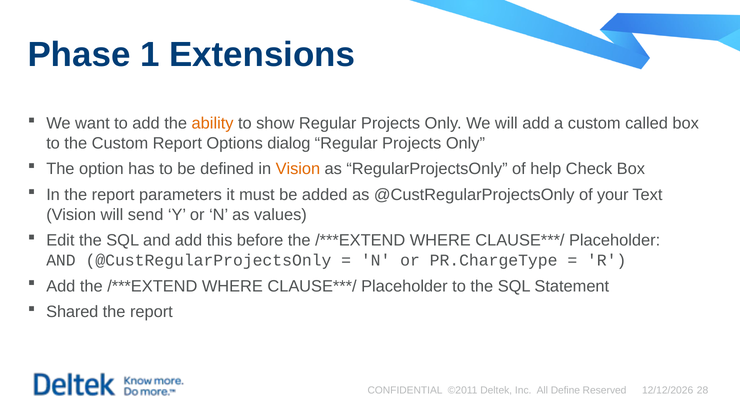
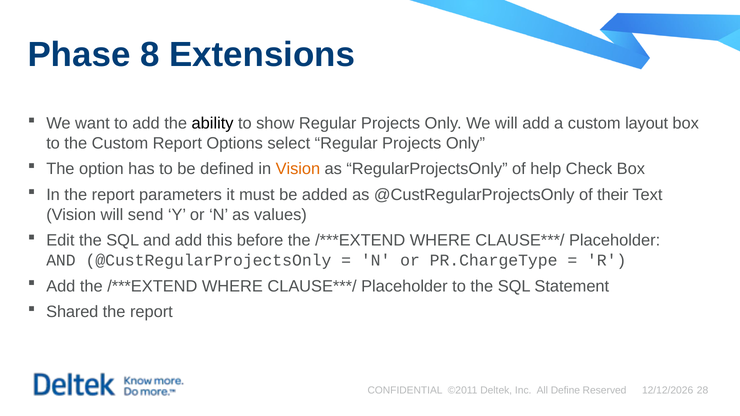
1: 1 -> 8
ability colour: orange -> black
called: called -> layout
dialog: dialog -> select
your: your -> their
